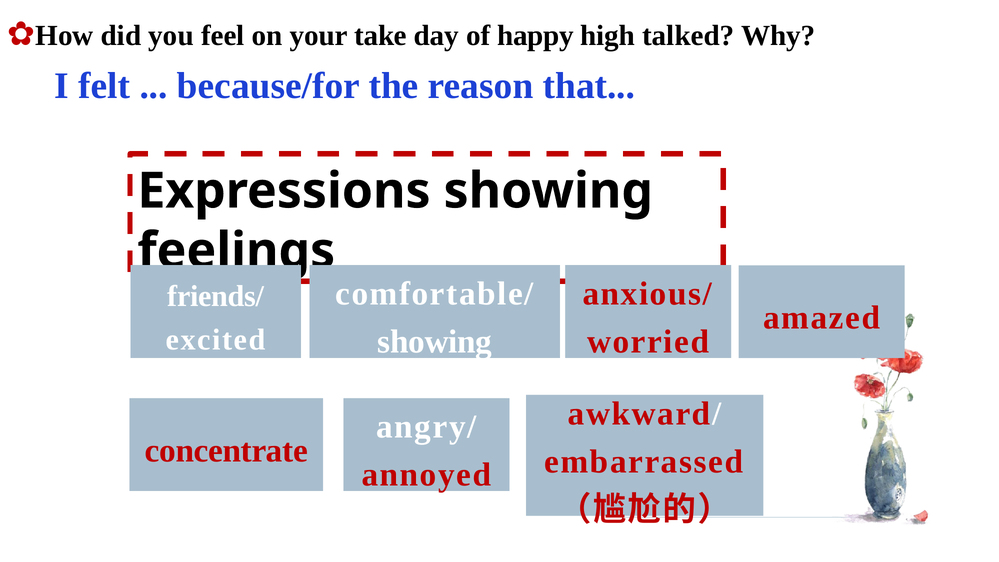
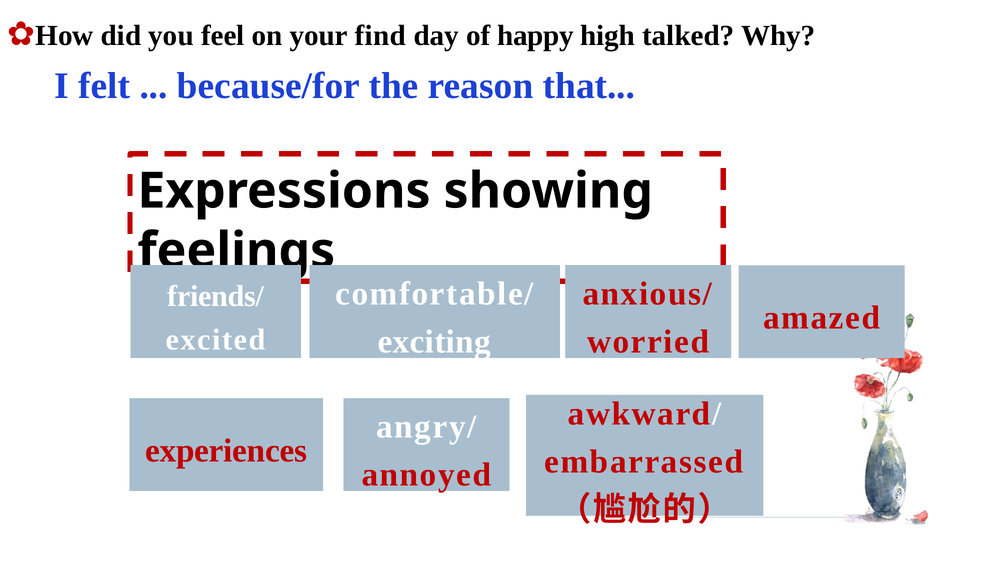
take: take -> find
showing at (435, 342): showing -> exciting
concentrate: concentrate -> experiences
